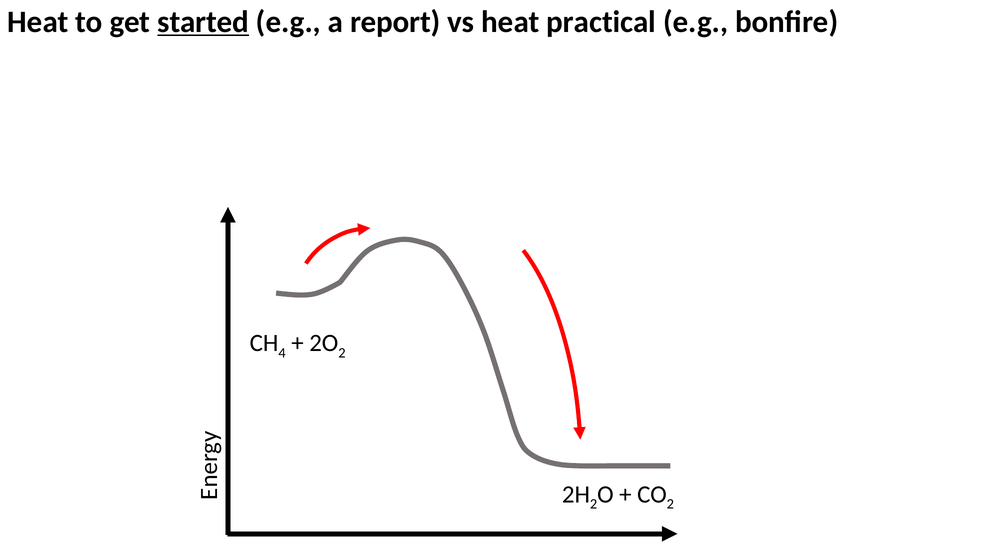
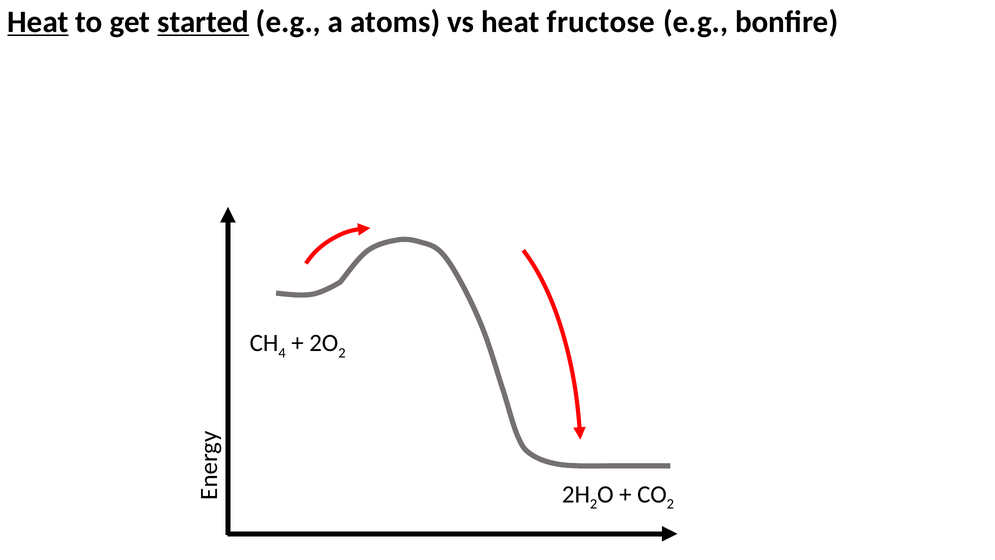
Heat at (38, 22) underline: none -> present
report: report -> atoms
practical: practical -> fructose
